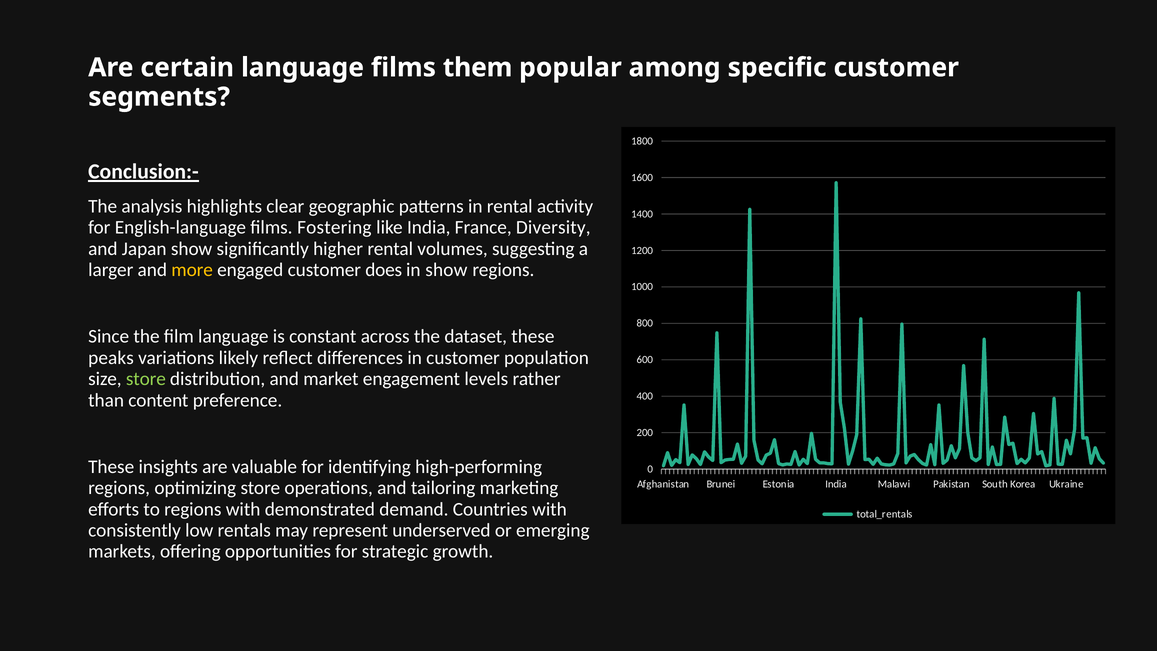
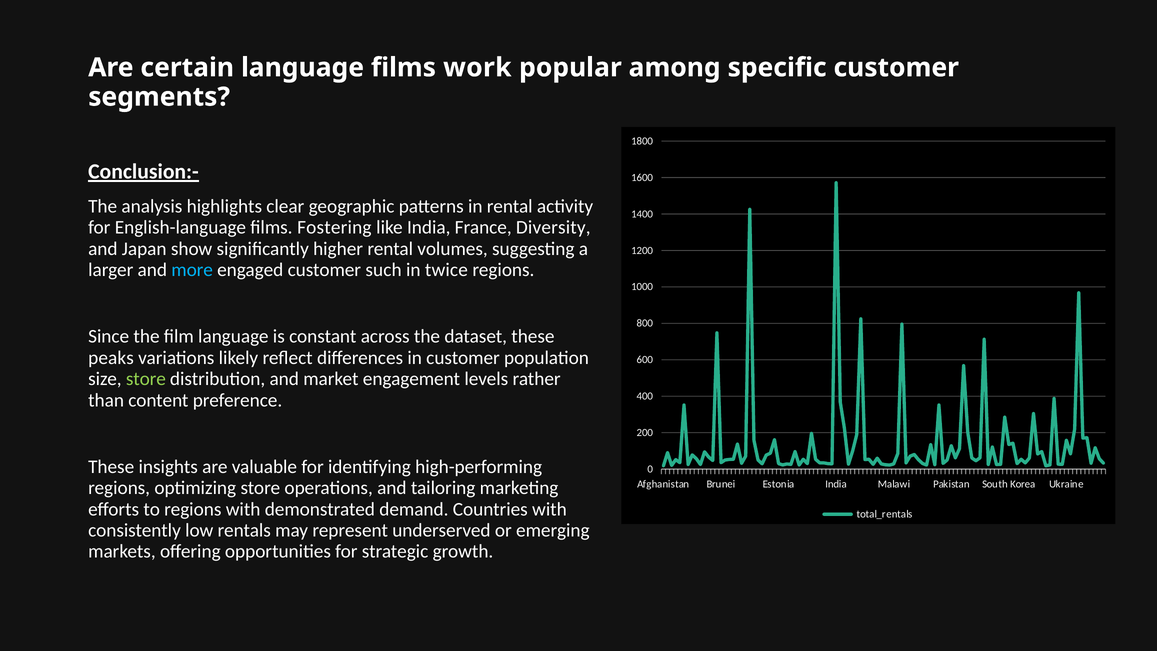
them: them -> work
more colour: yellow -> light blue
does: does -> such
in show: show -> twice
